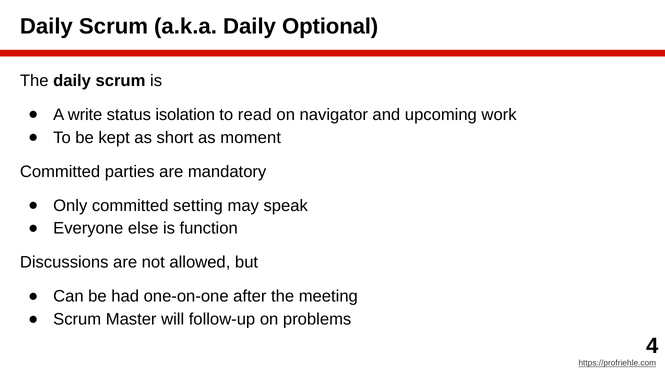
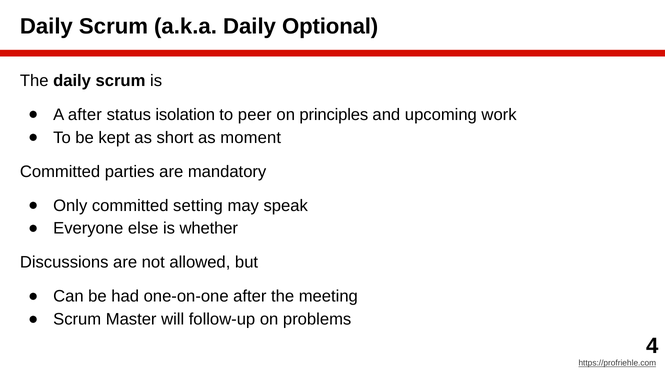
A write: write -> after
read: read -> peer
navigator: navigator -> principles
function: function -> whether
